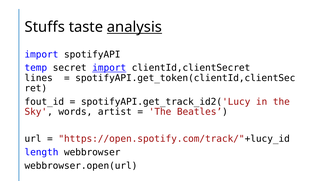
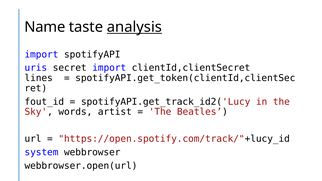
Stuffs: Stuffs -> Name
temp: temp -> uris
import at (109, 68) underline: present -> none
length: length -> system
